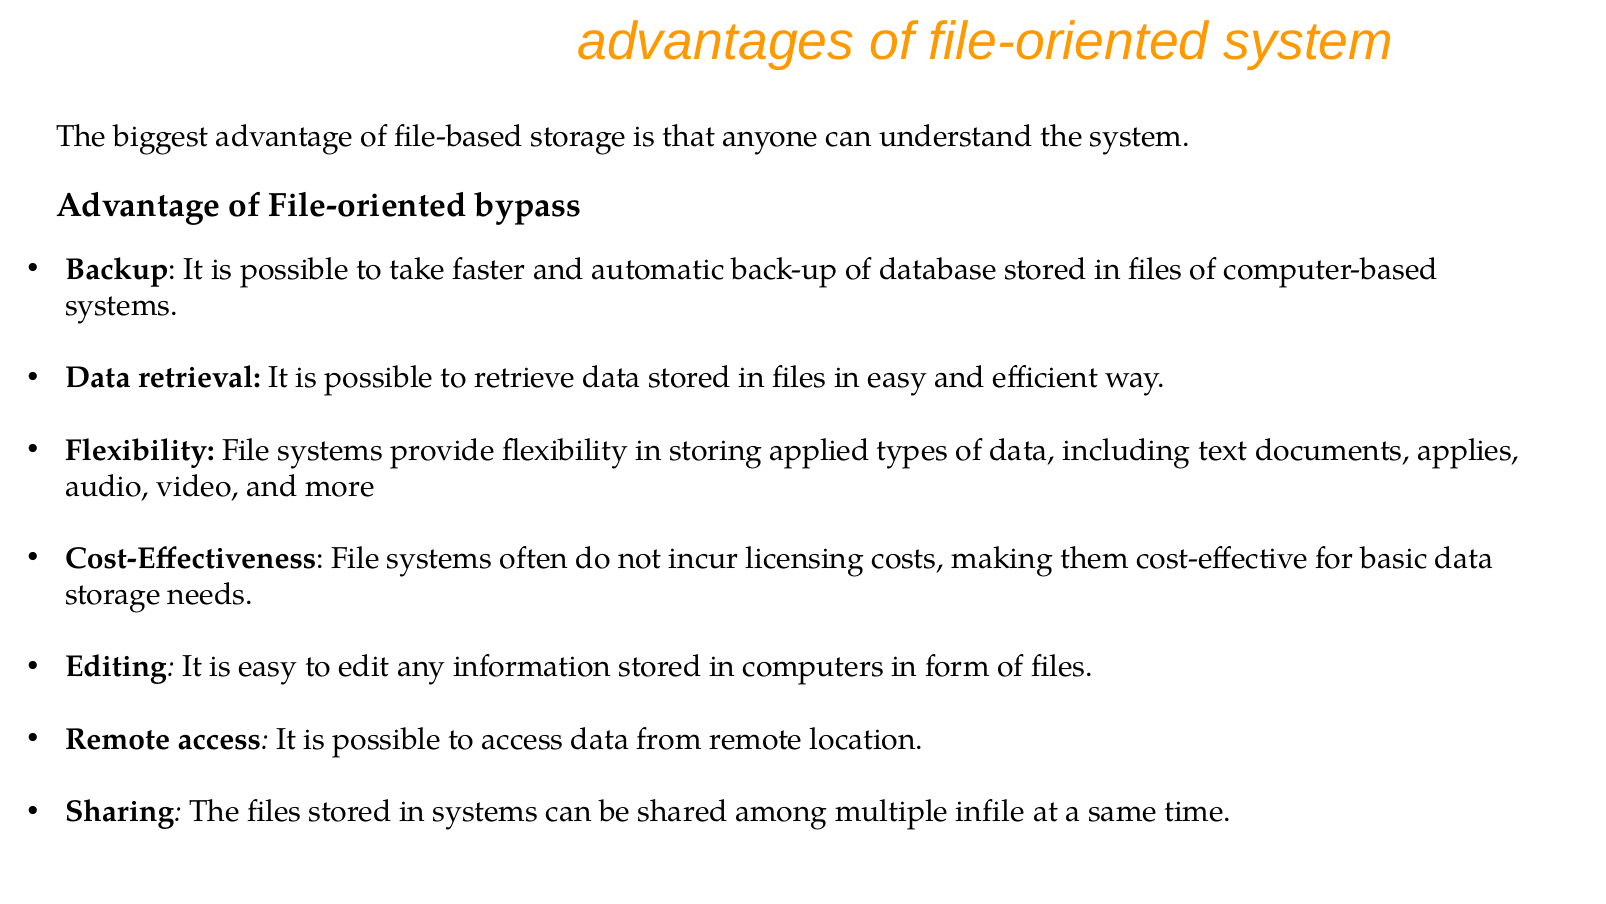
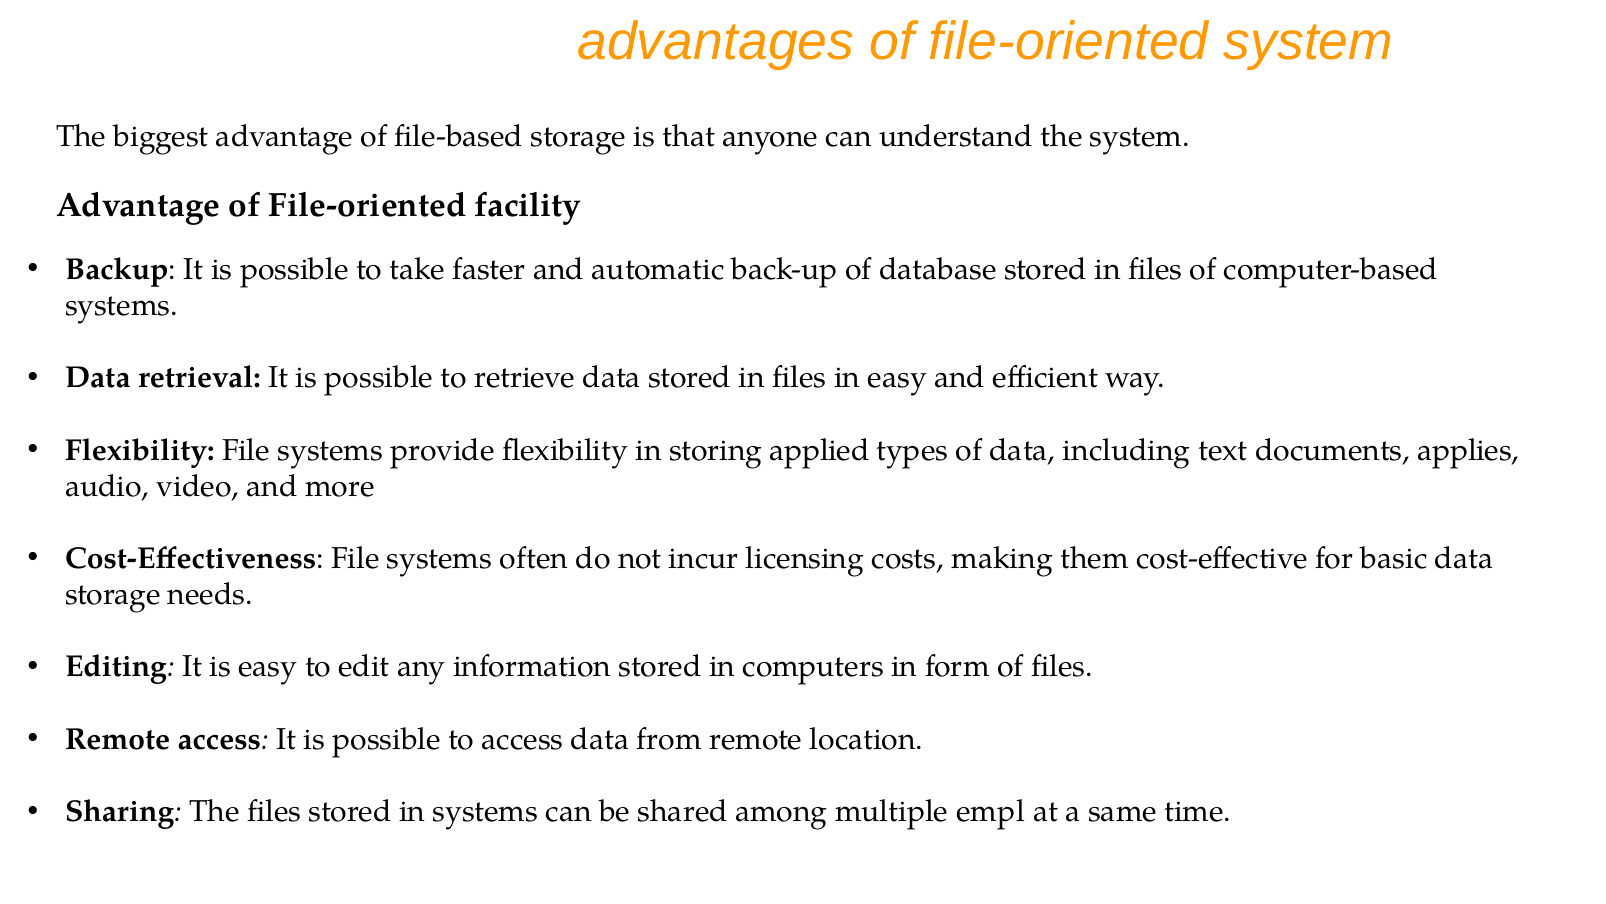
bypass: bypass -> facility
infile: infile -> empl
